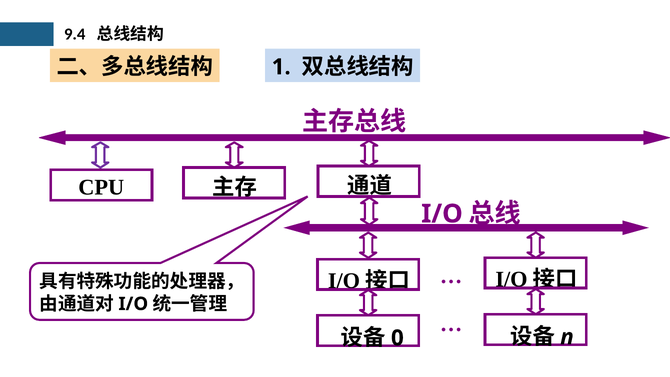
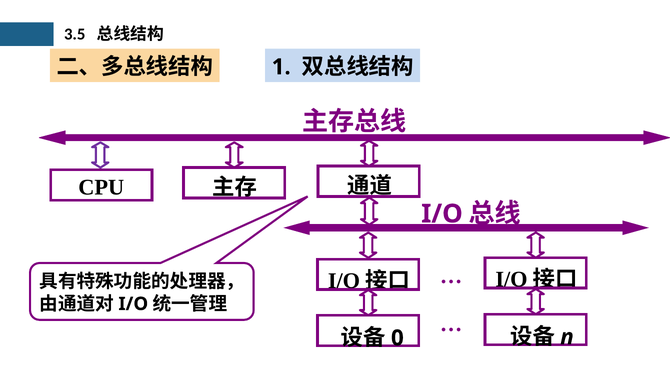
9.4: 9.4 -> 3.5
